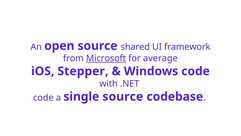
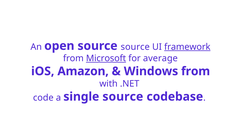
source shared: shared -> source
framework underline: none -> present
Stepper: Stepper -> Amazon
Windows code: code -> from
